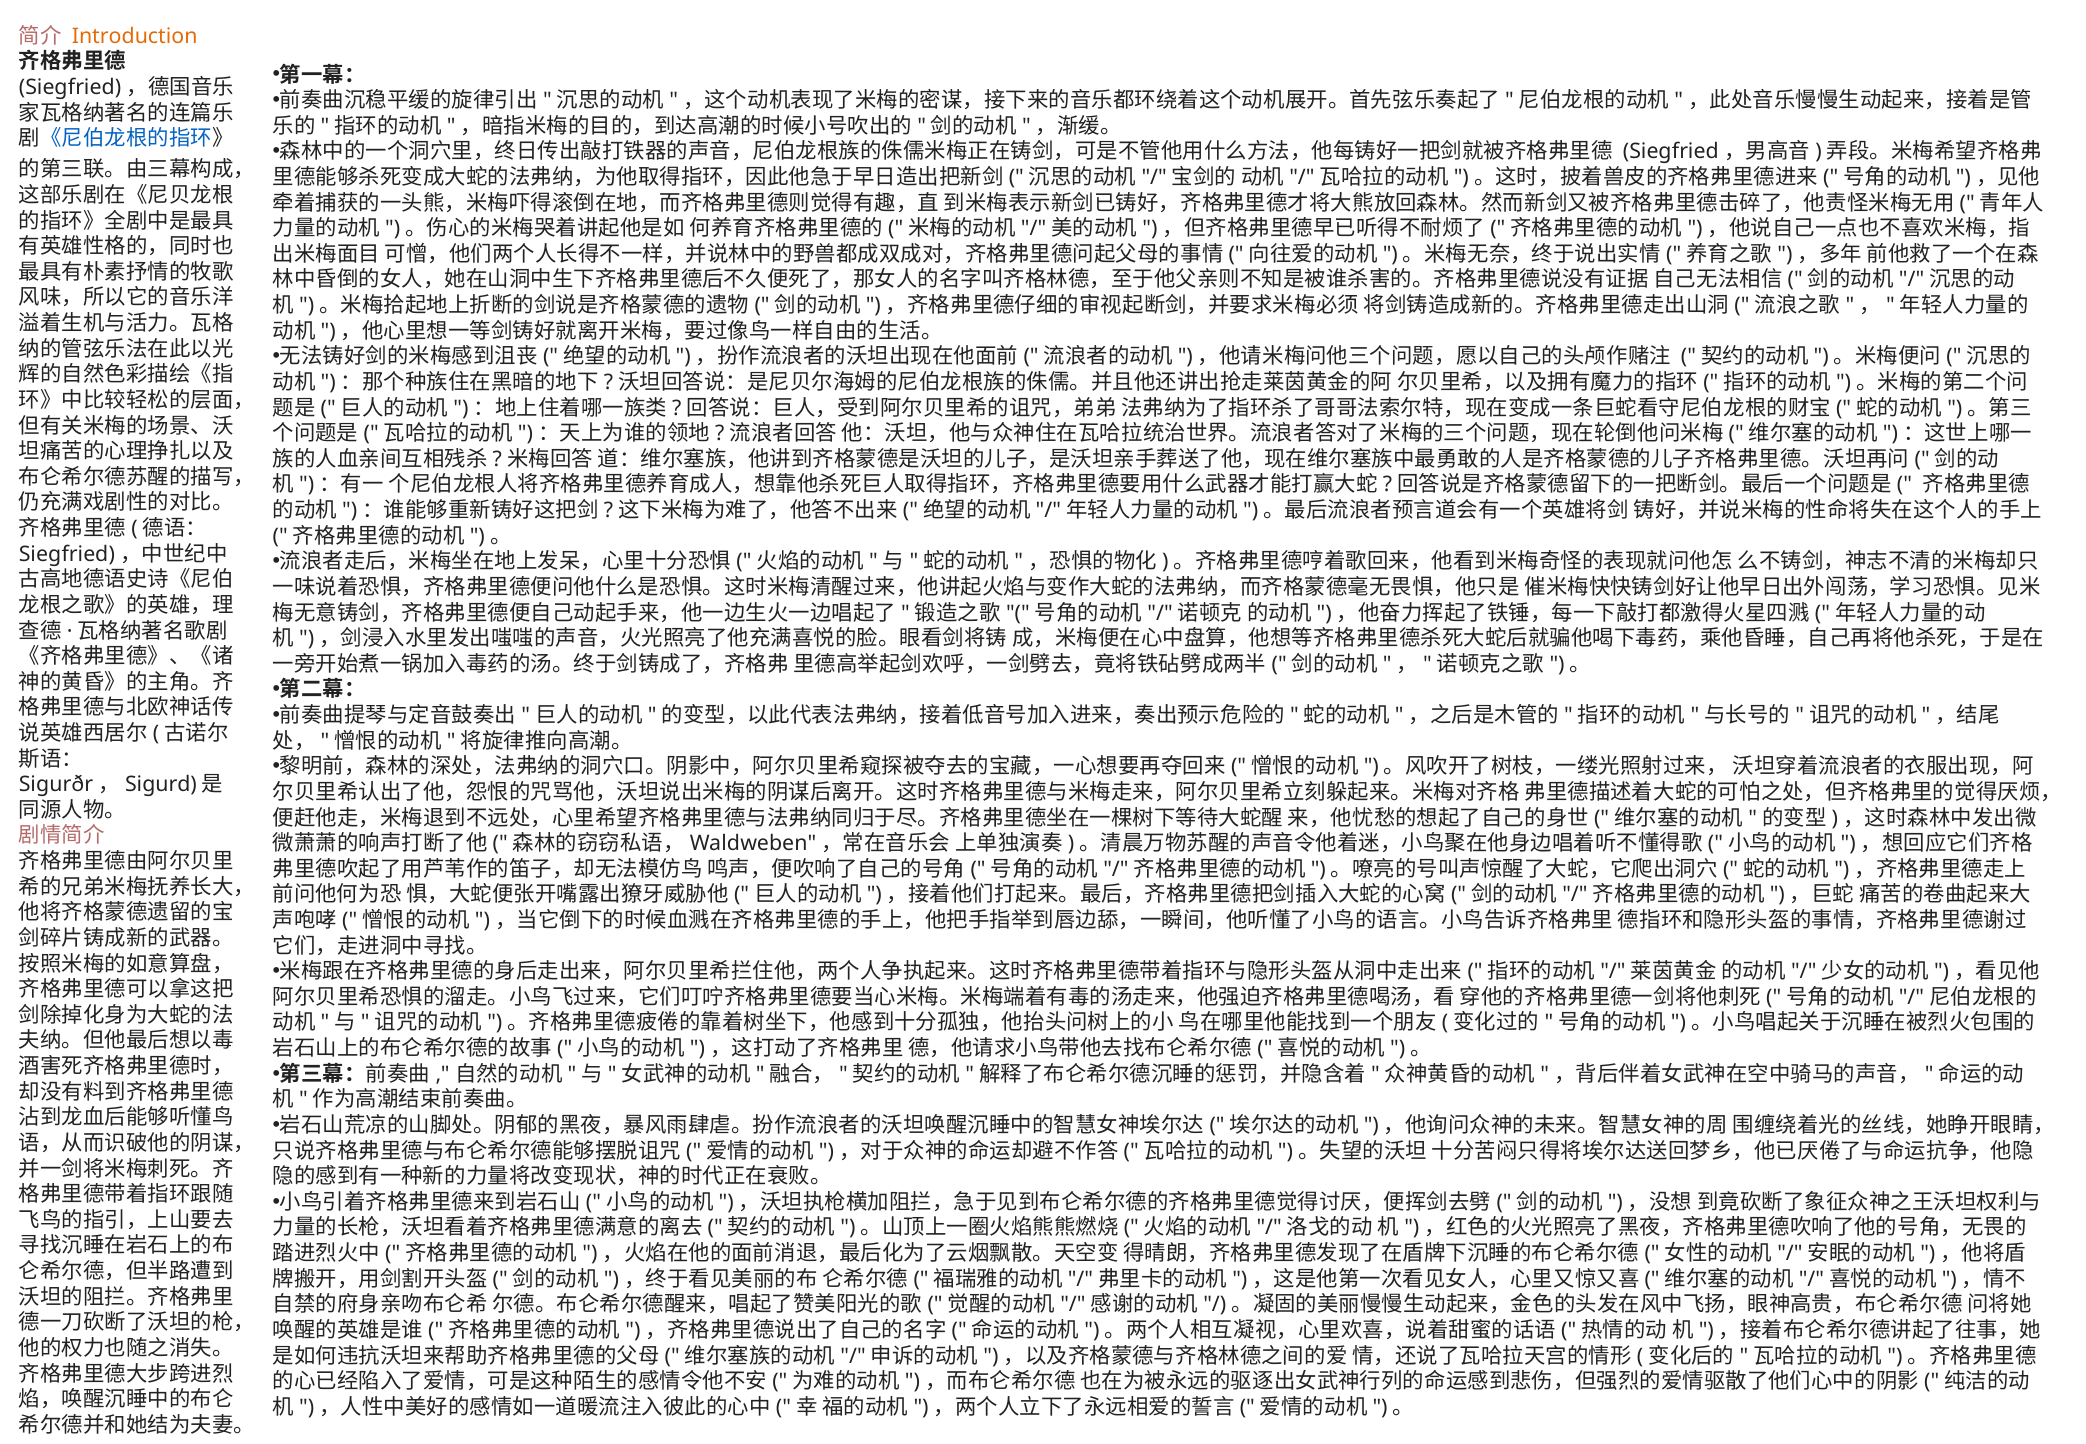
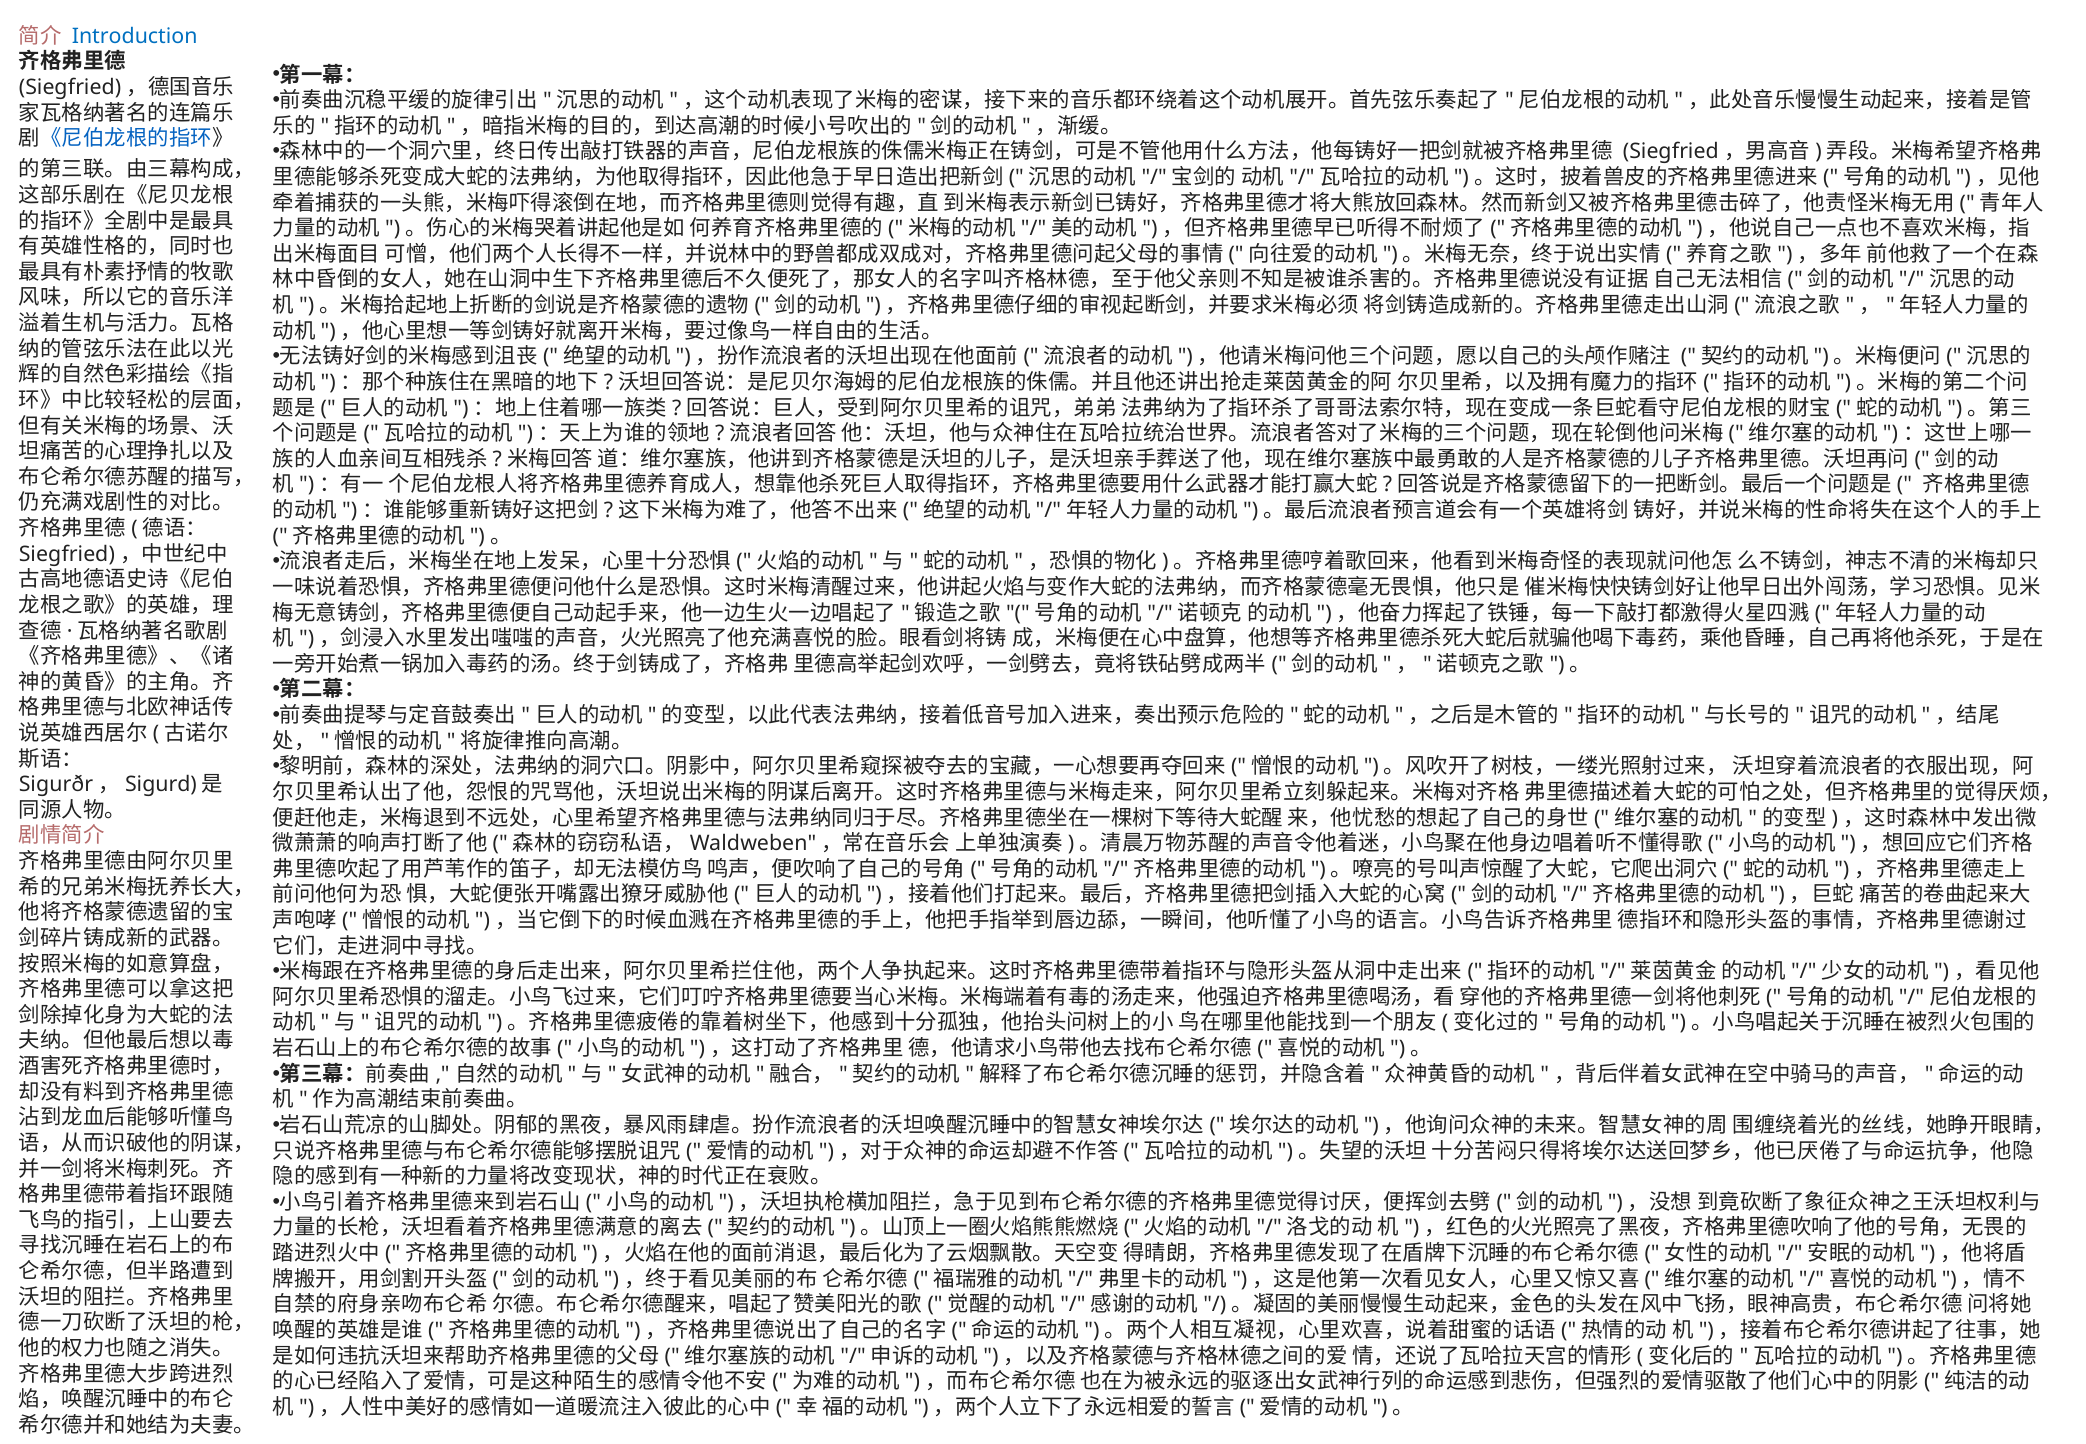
Introduction colour: orange -> blue
